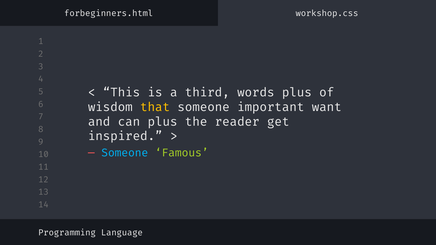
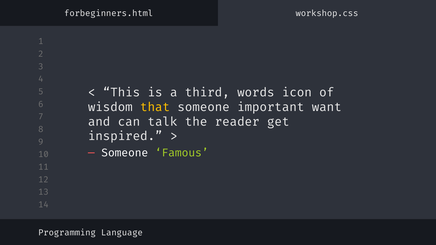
words plus: plus -> icon
can plus: plus -> talk
Someone at (125, 153) colour: light blue -> white
